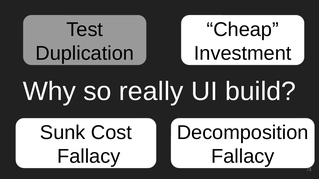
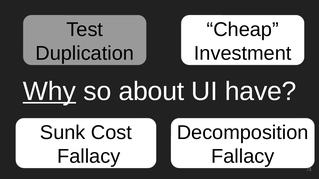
Why underline: none -> present
really: really -> about
build: build -> have
